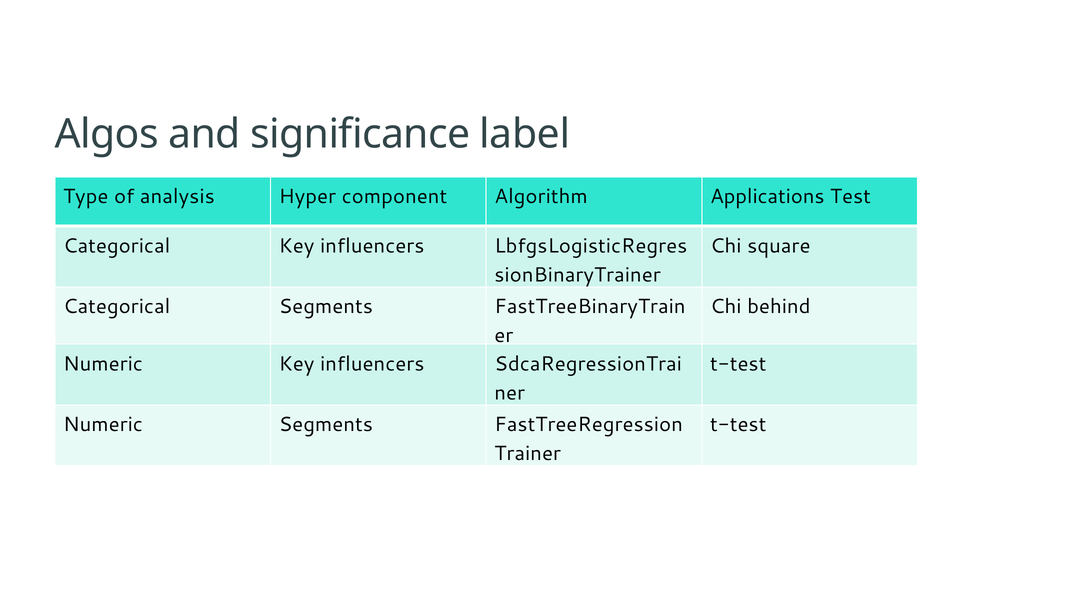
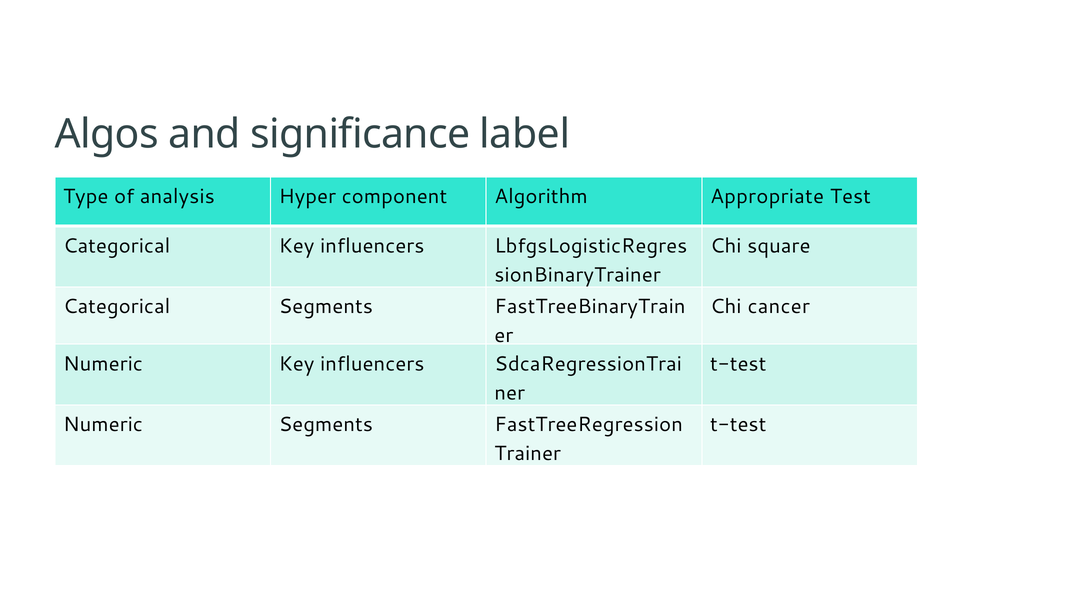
Applications: Applications -> Appropriate
behind: behind -> cancer
